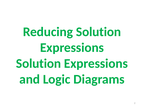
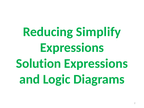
Reducing Solution: Solution -> Simplify
